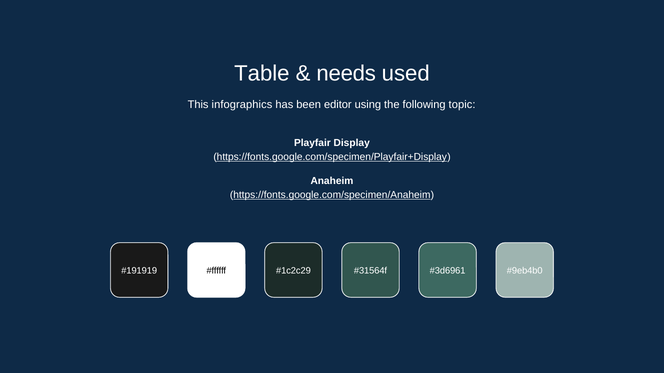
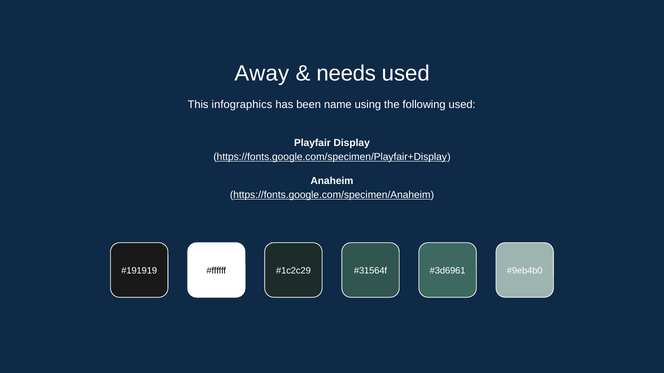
Table: Table -> Away
editor: editor -> name
following topic: topic -> used
